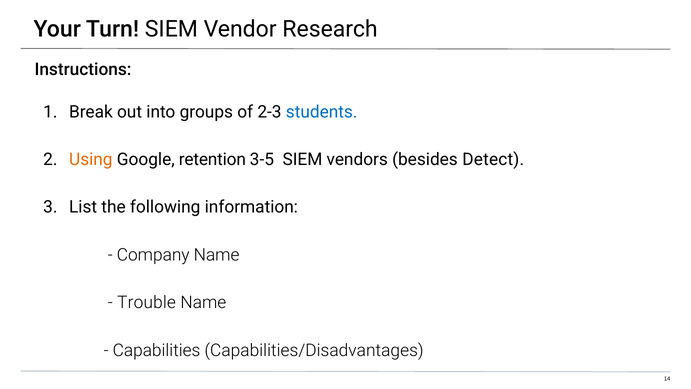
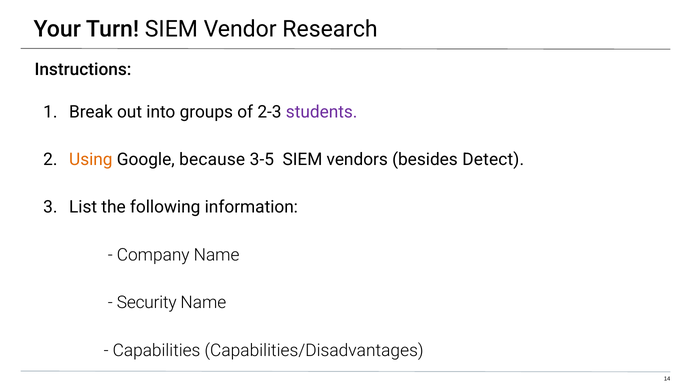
students colour: blue -> purple
retention: retention -> because
Trouble: Trouble -> Security
